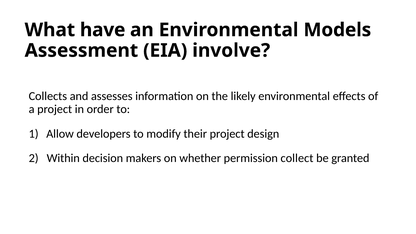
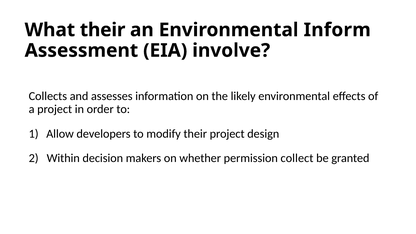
What have: have -> their
Models: Models -> Inform
